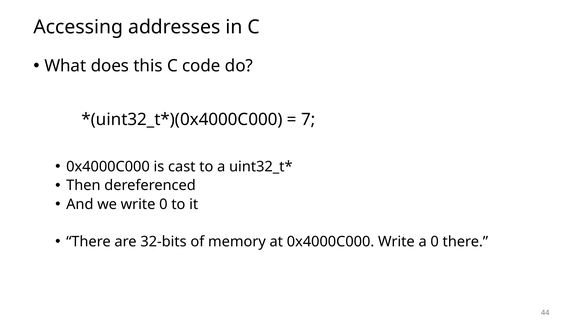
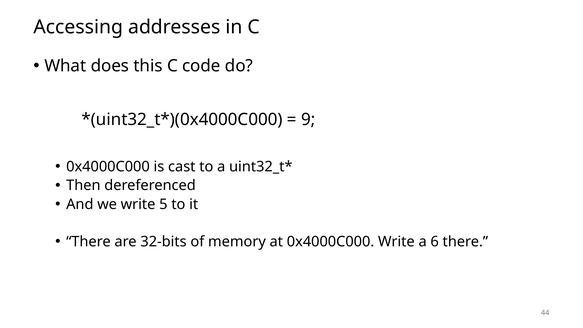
7: 7 -> 9
write 0: 0 -> 5
a 0: 0 -> 6
